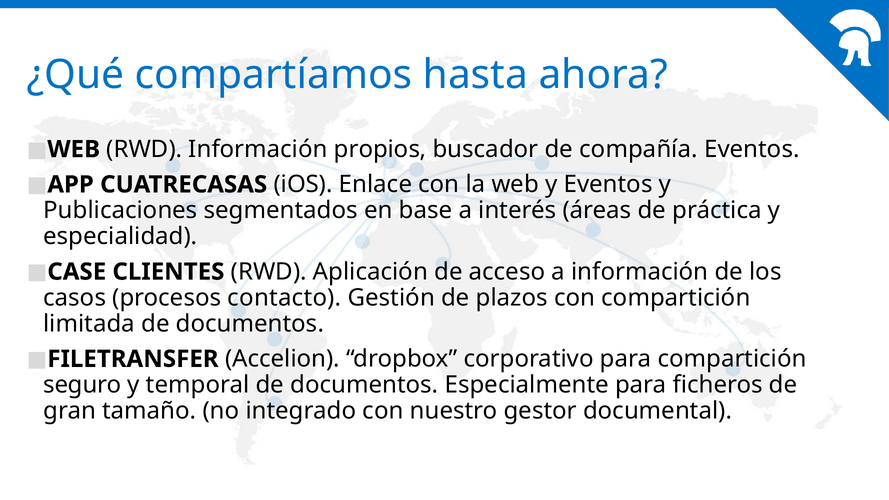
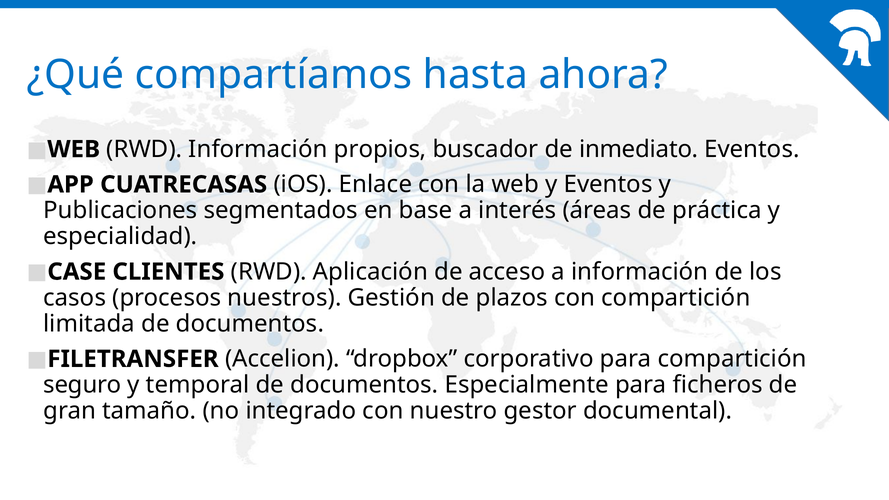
compañía: compañía -> inmediato
contacto: contacto -> nuestros
